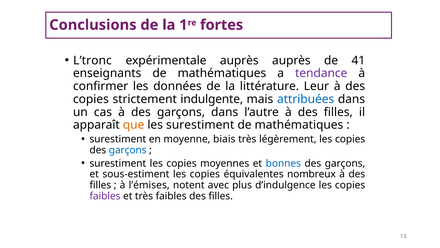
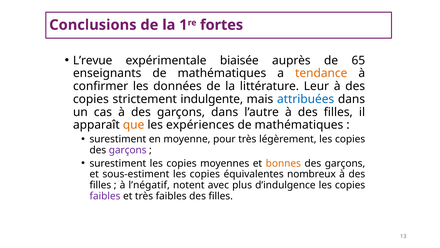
L’tronc: L’tronc -> L’revue
expérimentale auprès: auprès -> biaisée
41: 41 -> 65
tendance colour: purple -> orange
les surestiment: surestiment -> expériences
biais: biais -> pour
garçons at (128, 150) colour: blue -> purple
bonnes colour: blue -> orange
l’émises: l’émises -> l’négatif
